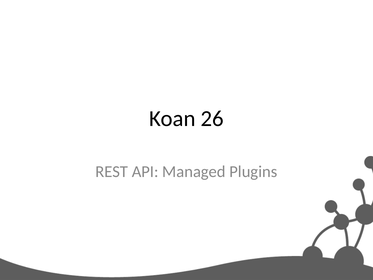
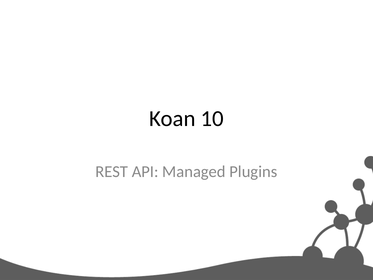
26: 26 -> 10
